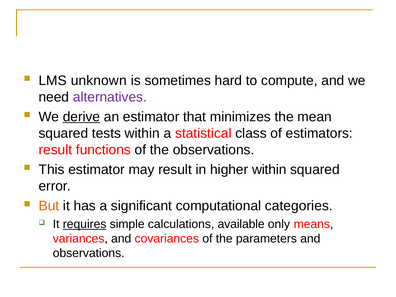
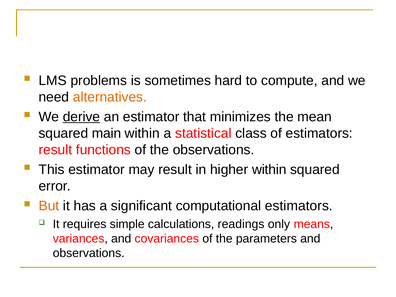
unknown: unknown -> problems
alternatives colour: purple -> orange
tests: tests -> main
computational categories: categories -> estimators
requires underline: present -> none
available: available -> readings
